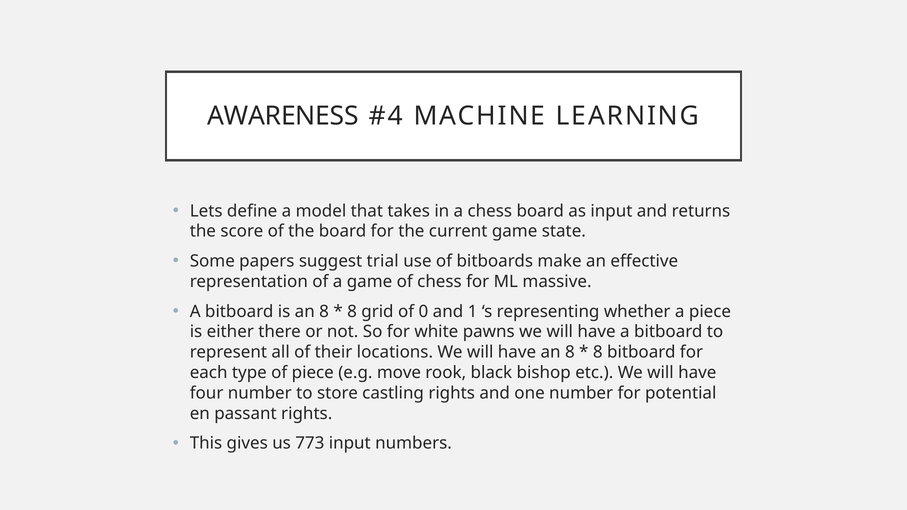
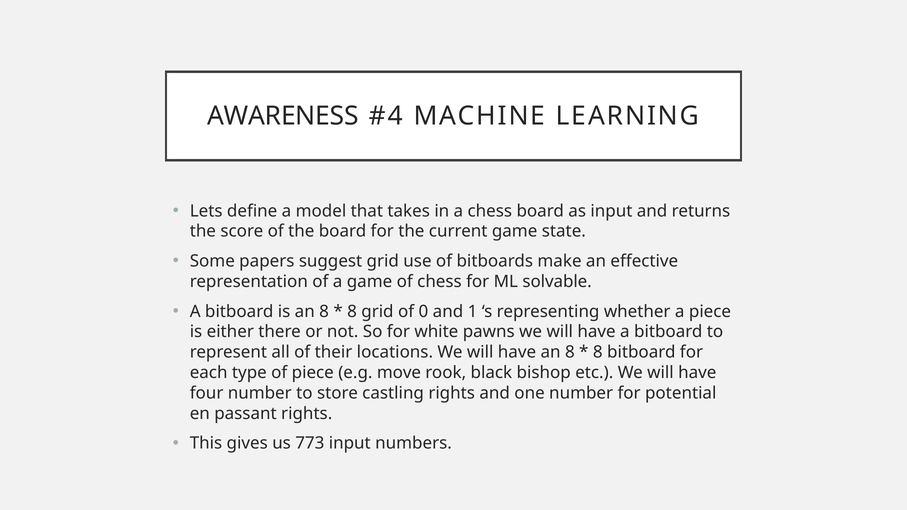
suggest trial: trial -> grid
massive: massive -> solvable
